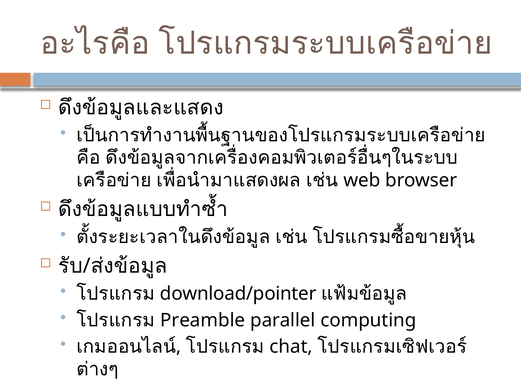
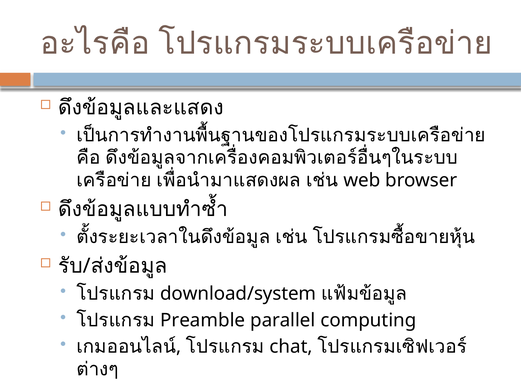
download/pointer: download/pointer -> download/system
